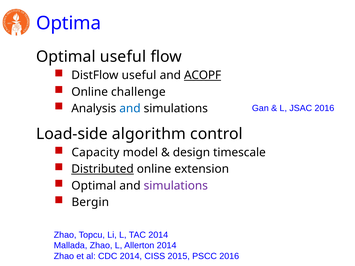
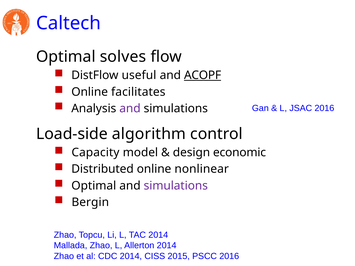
Optima: Optima -> Caltech
Optimal useful: useful -> solves
challenge: challenge -> facilitates
and at (130, 109) colour: blue -> purple
timescale: timescale -> economic
Distributed underline: present -> none
extension: extension -> nonlinear
